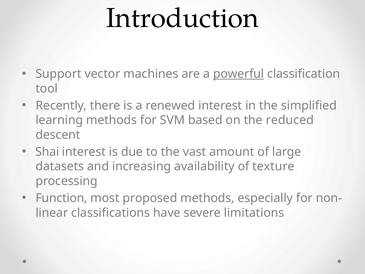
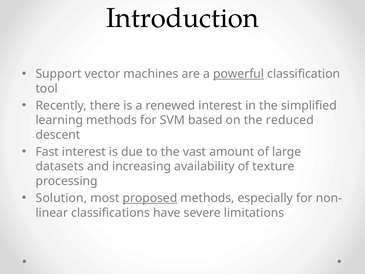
Shai: Shai -> Fast
Function: Function -> Solution
proposed underline: none -> present
